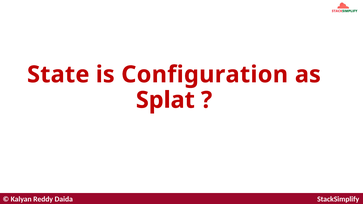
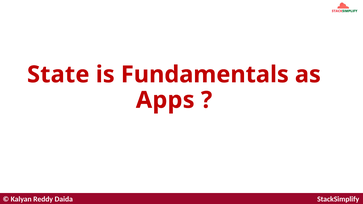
Configuration: Configuration -> Fundamentals
Splat: Splat -> Apps
